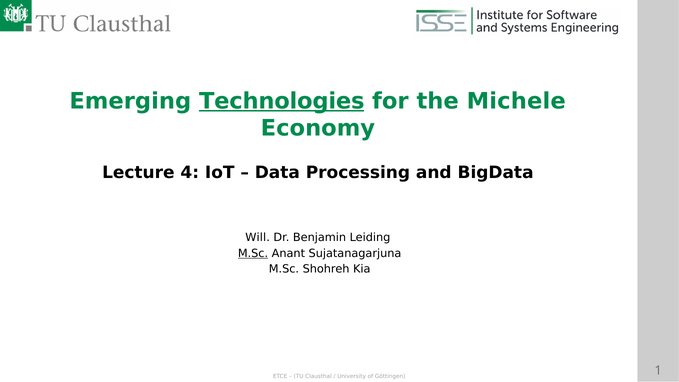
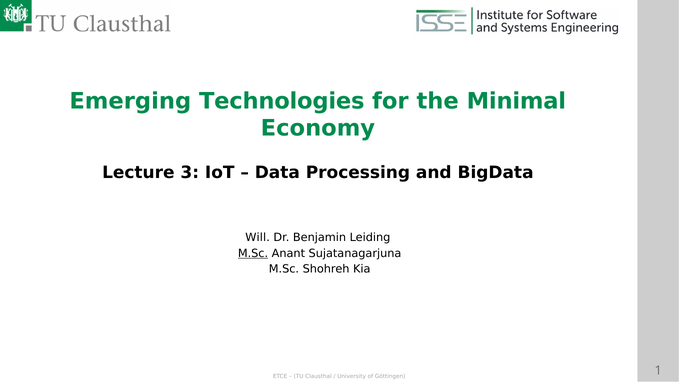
Technologies underline: present -> none
Michele: Michele -> Minimal
4: 4 -> 3
